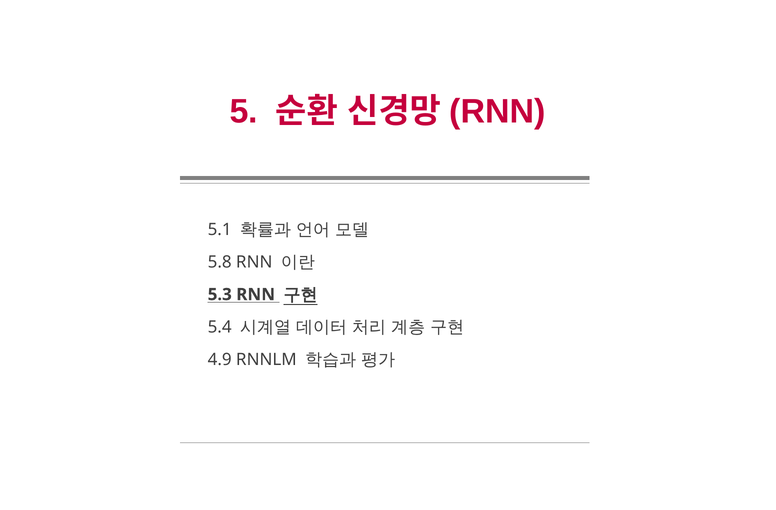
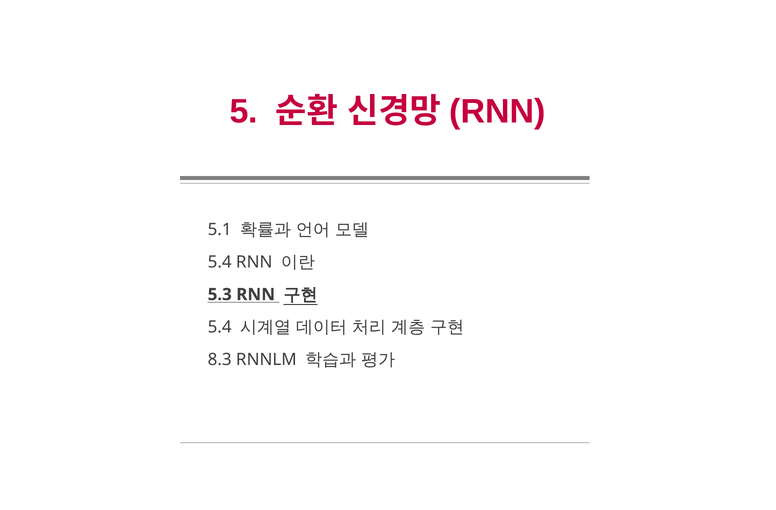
5.8 at (220, 262): 5.8 -> 5.4
4.9: 4.9 -> 8.3
